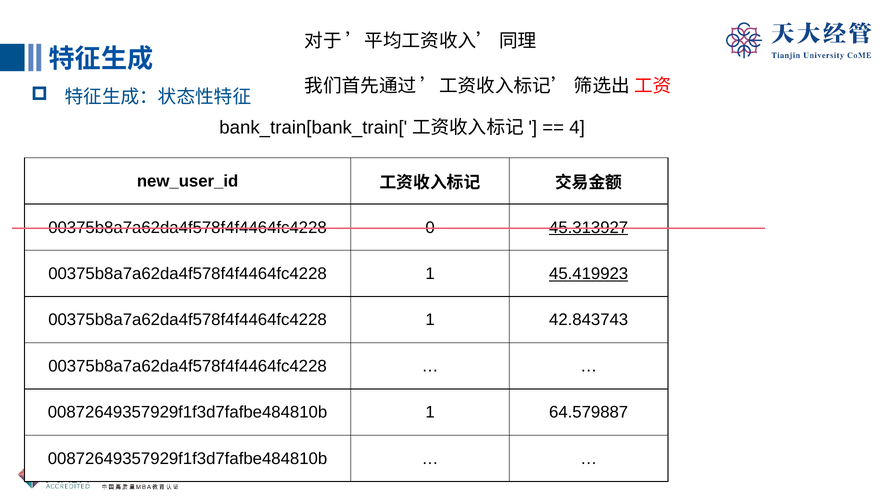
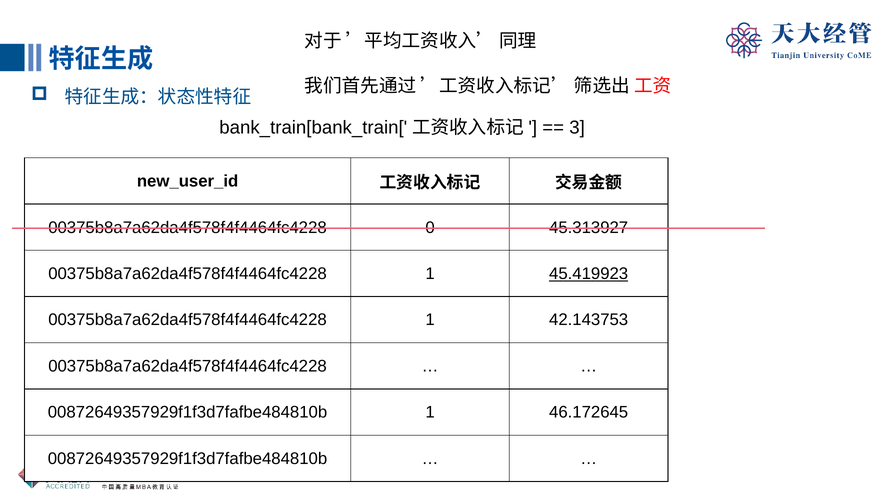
4: 4 -> 3
45.313927 underline: present -> none
42.843743: 42.843743 -> 42.143753
64.579887: 64.579887 -> 46.172645
